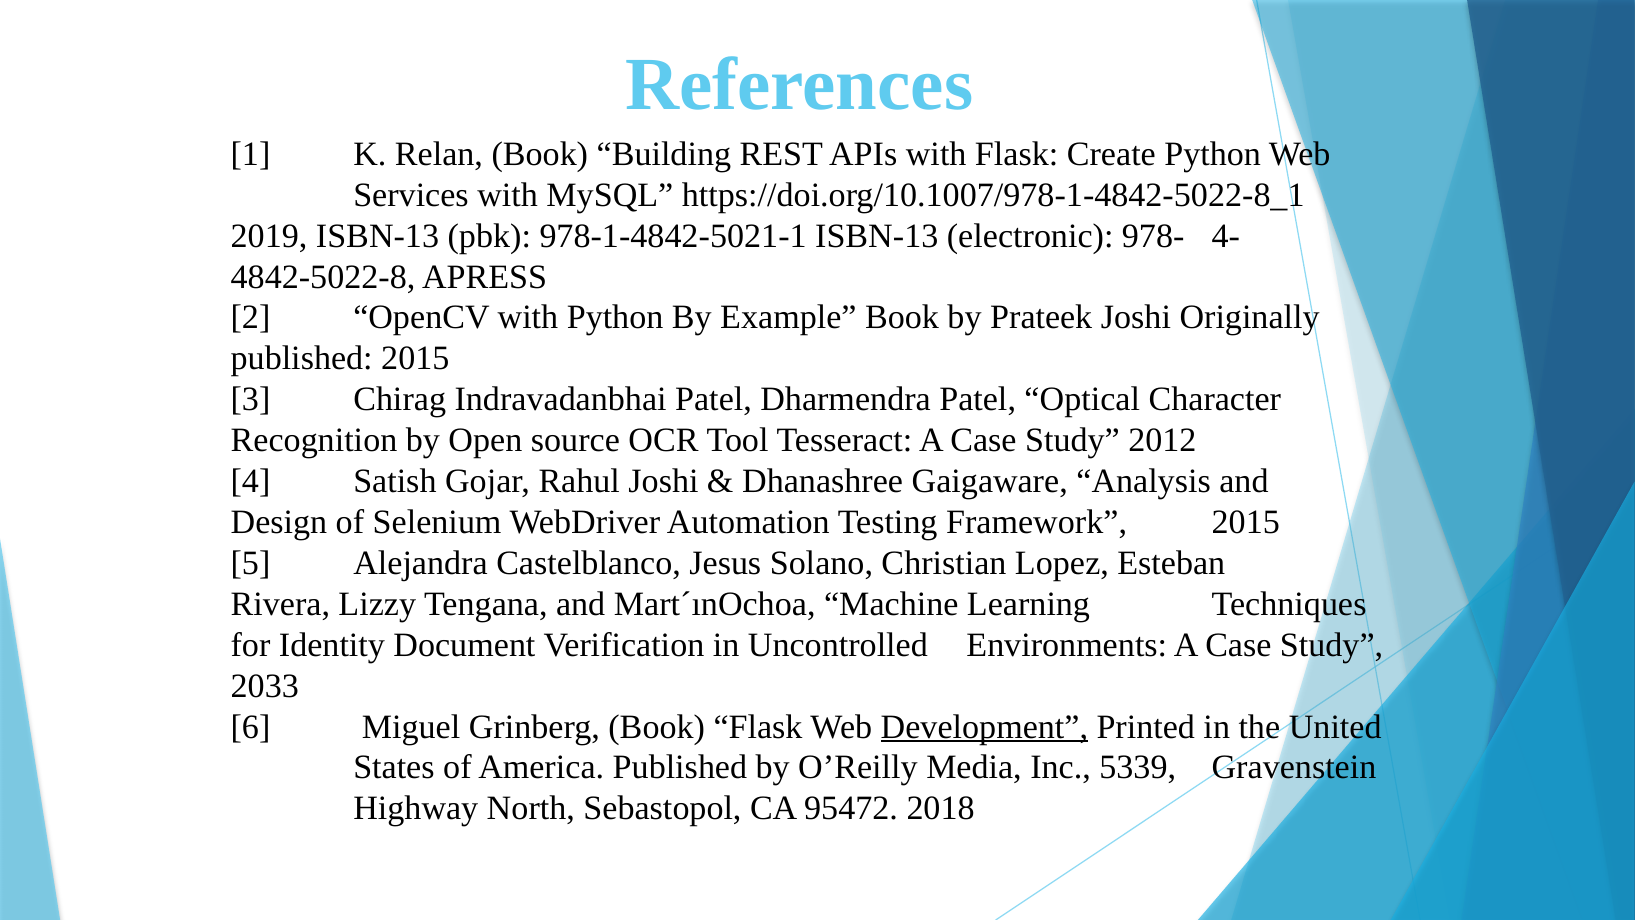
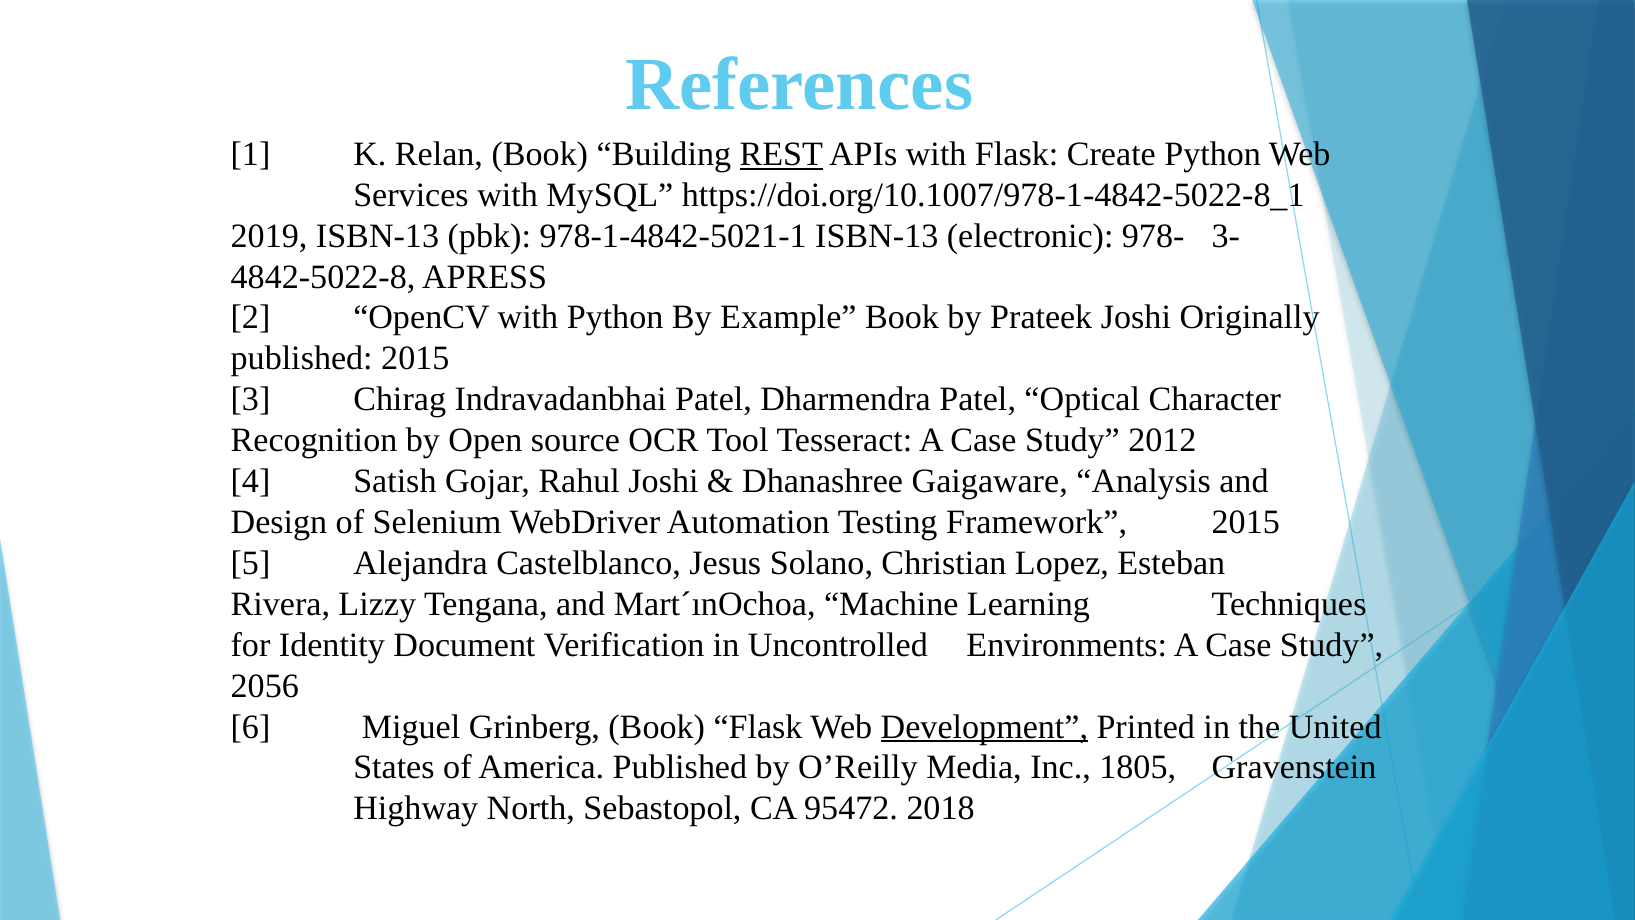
REST underline: none -> present
4-: 4- -> 3-
2033: 2033 -> 2056
5339: 5339 -> 1805
